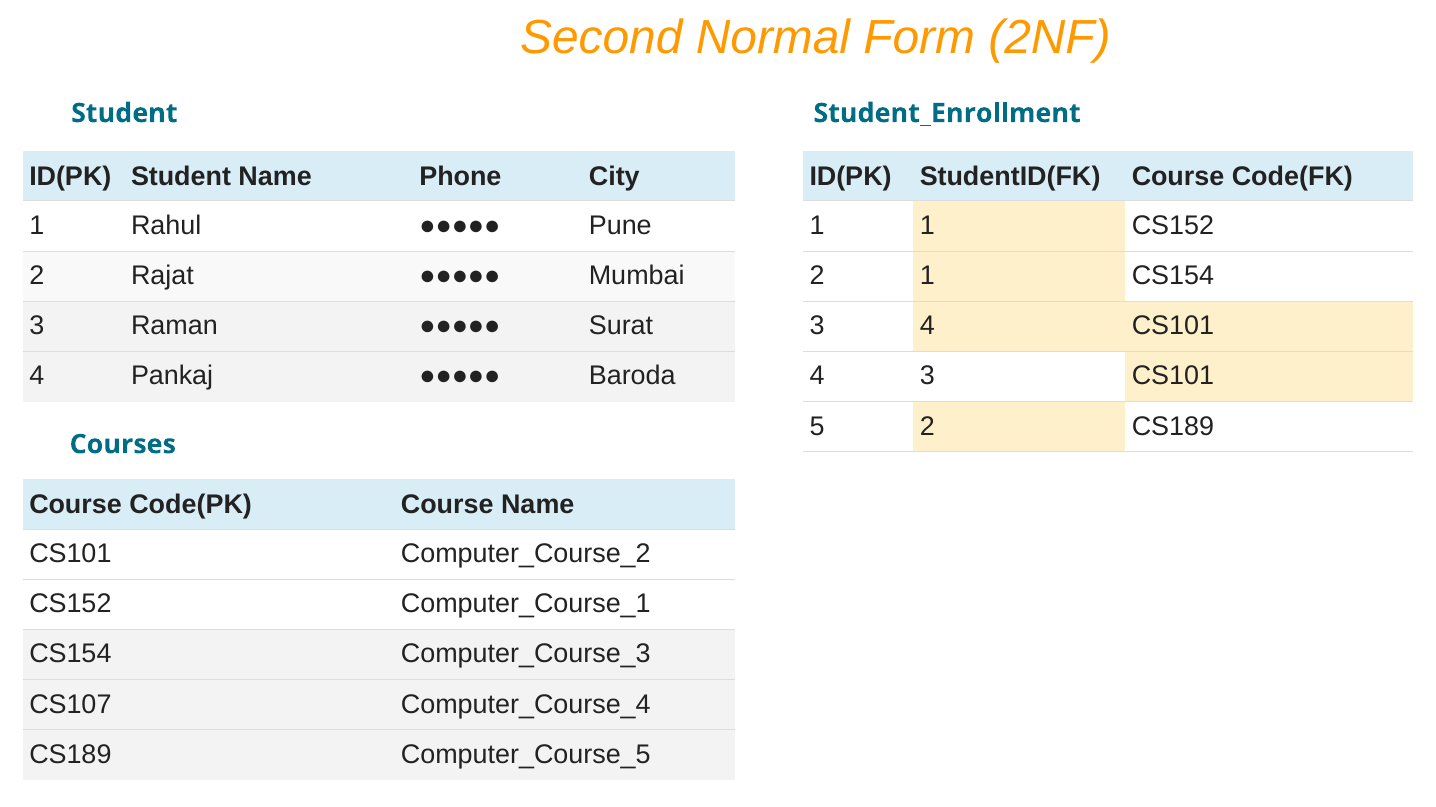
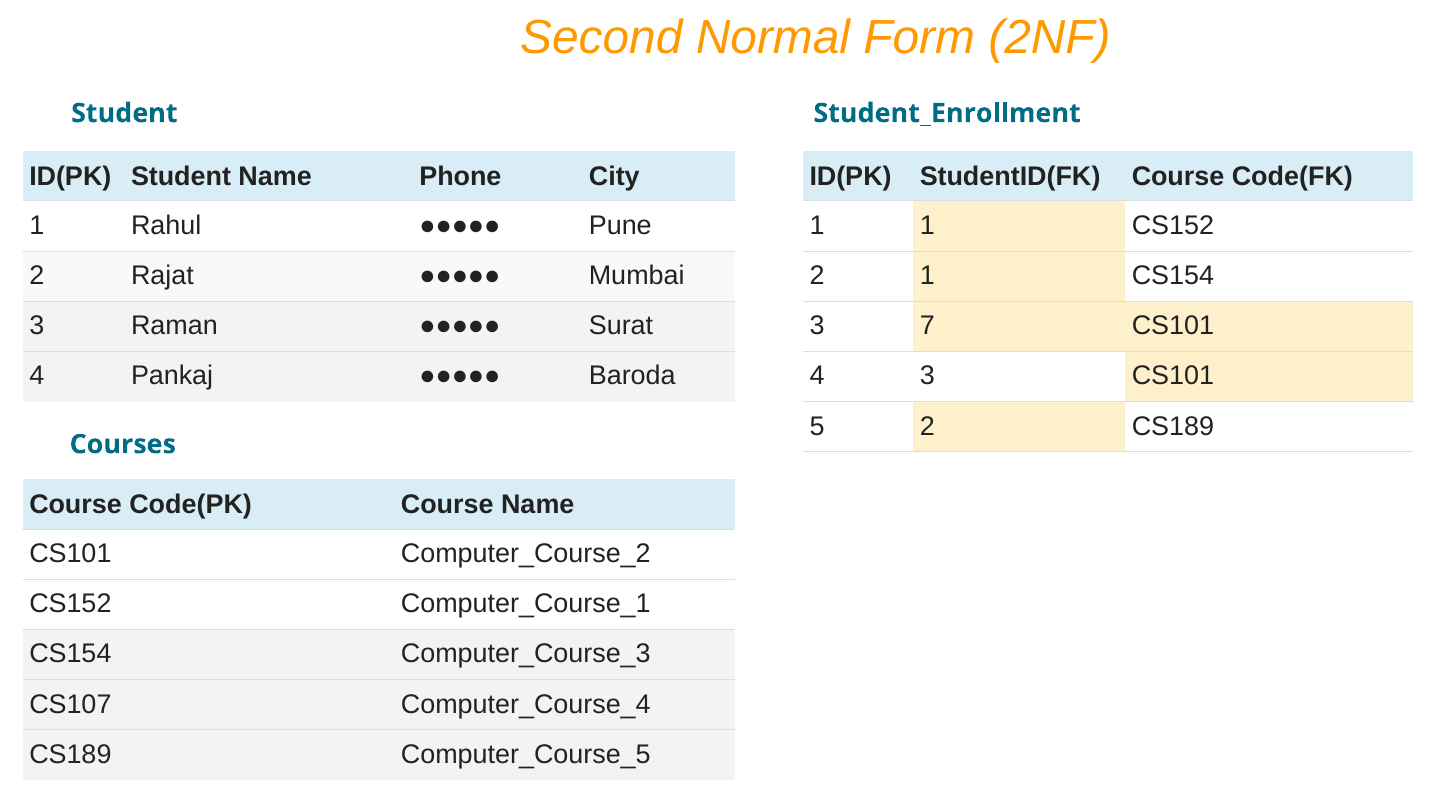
3 4: 4 -> 7
